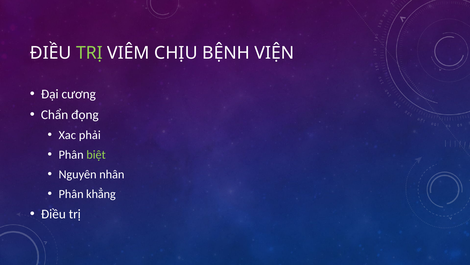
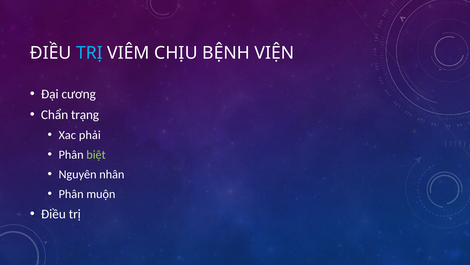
TRỊ at (89, 53) colour: light green -> light blue
đọng: đọng -> trạng
khẳng: khẳng -> muộn
